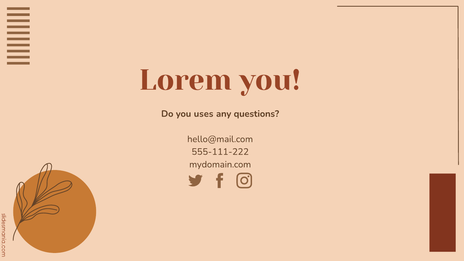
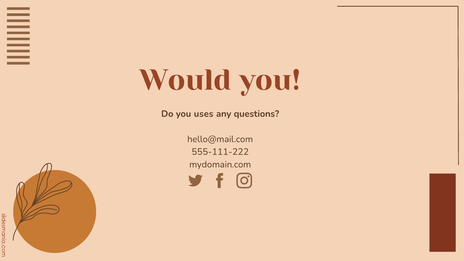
Lorem: Lorem -> Would
